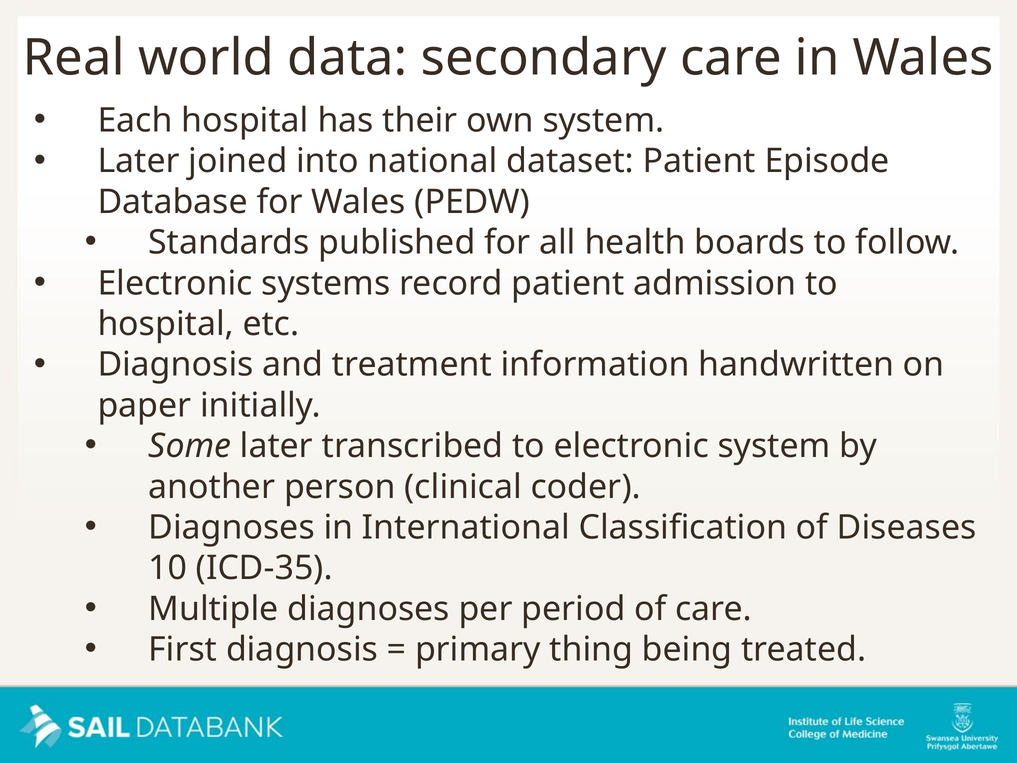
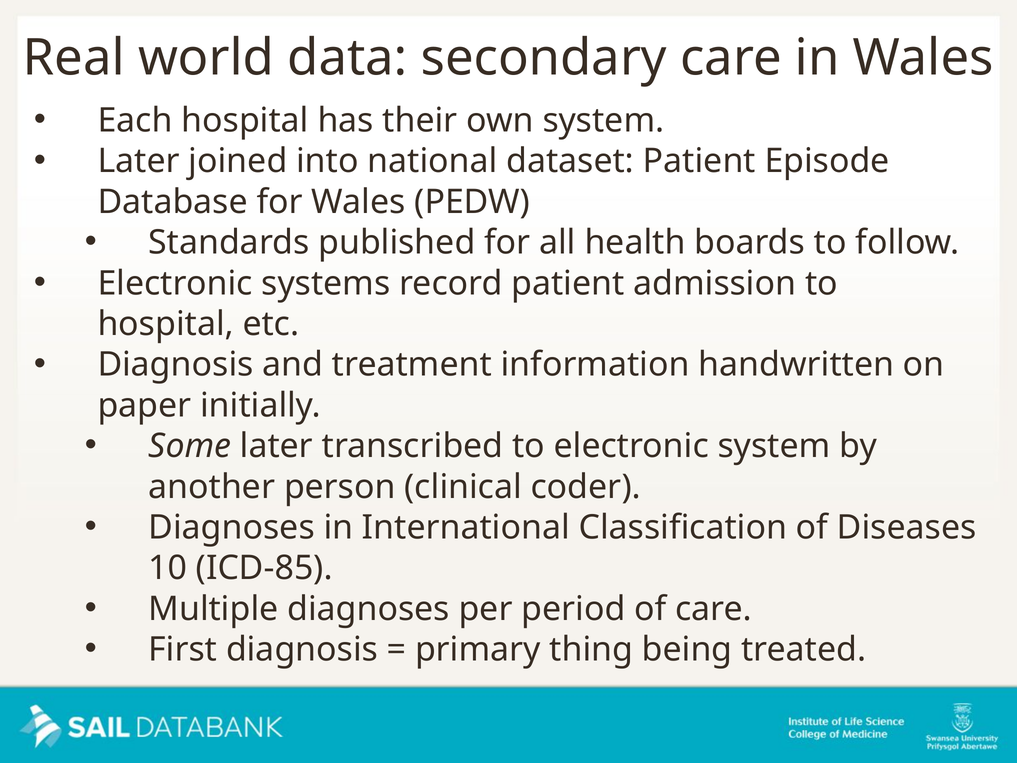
ICD-35: ICD-35 -> ICD-85
